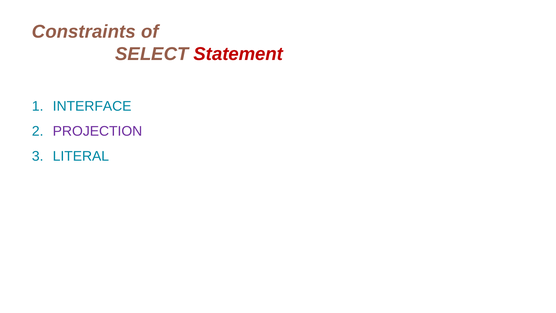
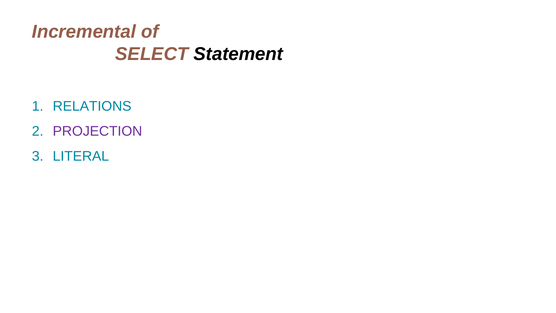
Constraints: Constraints -> Incremental
Statement colour: red -> black
INTERFACE: INTERFACE -> RELATIONS
